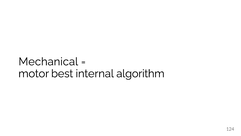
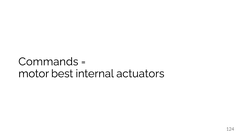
Mechanical: Mechanical -> Commands
algorithm: algorithm -> actuators
